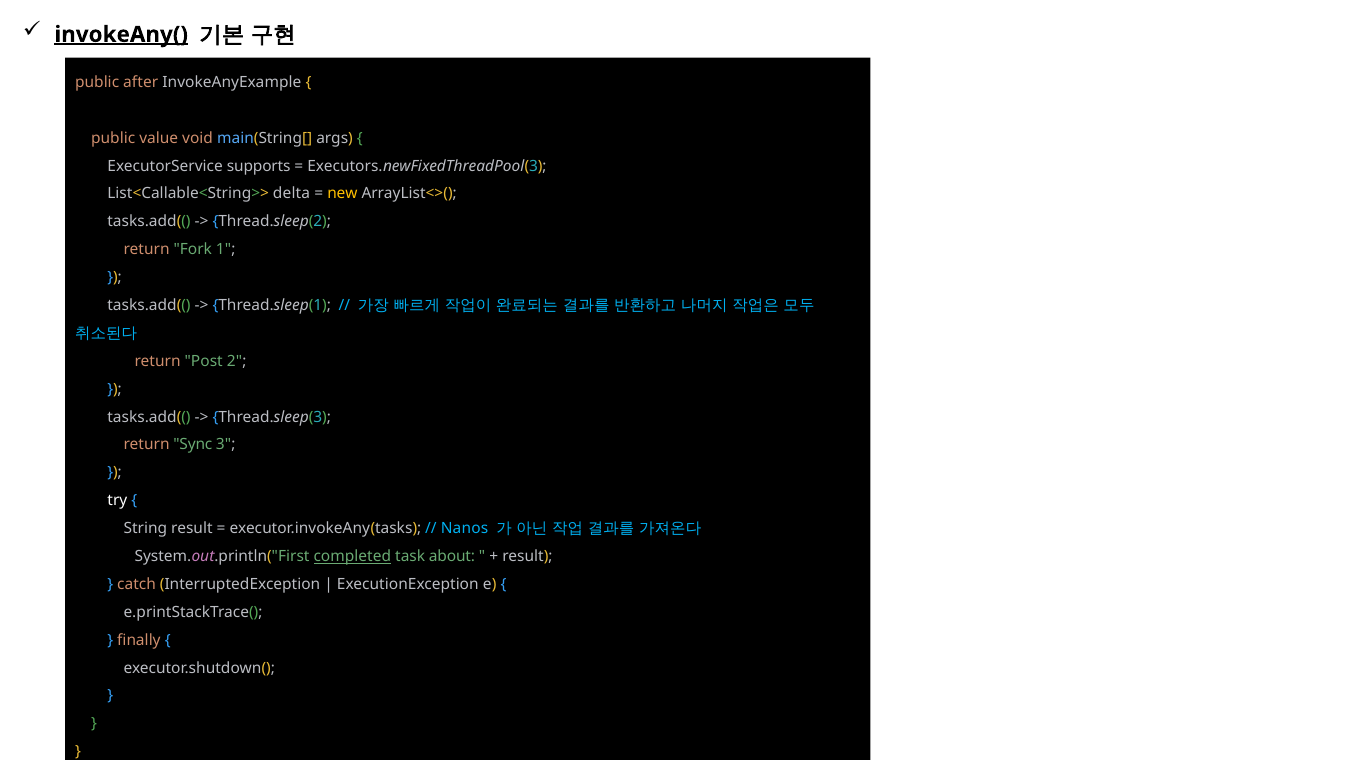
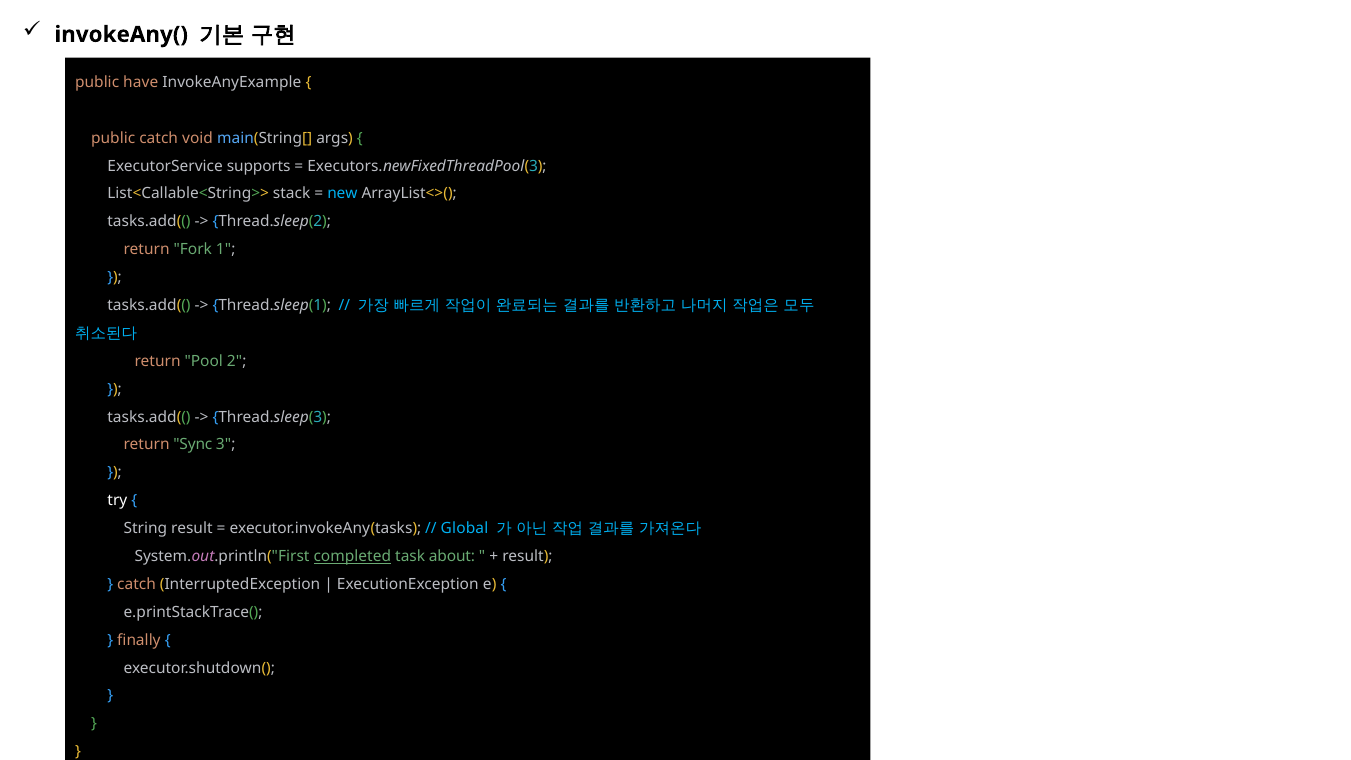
invokeAny( underline: present -> none
after: after -> have
public value: value -> catch
delta: delta -> stack
new colour: yellow -> light blue
Post: Post -> Pool
Nanos: Nanos -> Global
